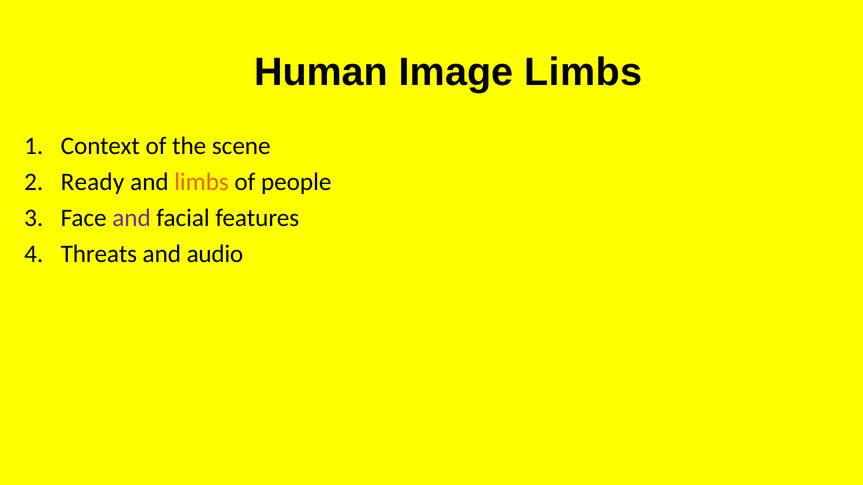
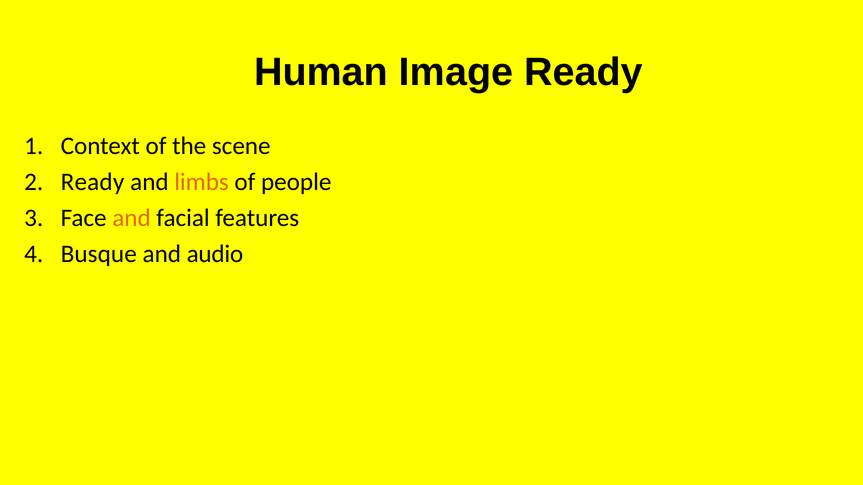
Image Limbs: Limbs -> Ready
and at (132, 218) colour: purple -> orange
Threats: Threats -> Busque
